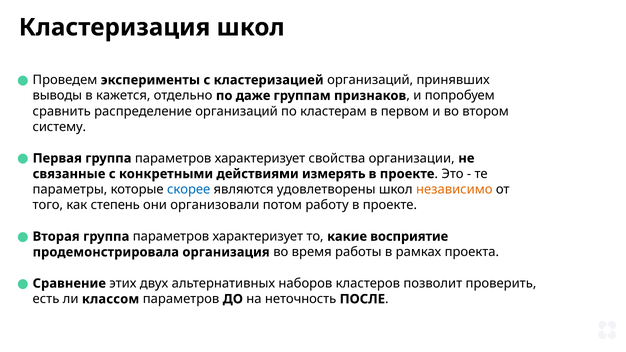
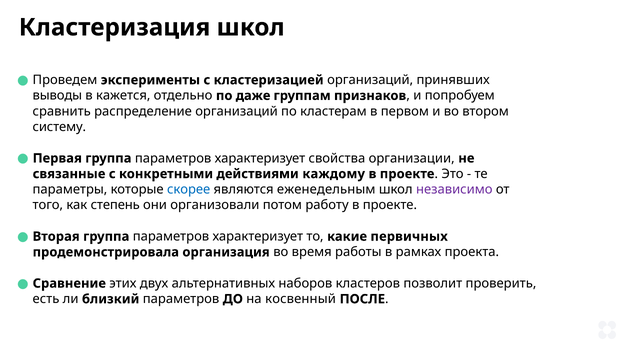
измерять: измерять -> каждому
удовлетворены: удовлетворены -> еженедельным
независимо colour: orange -> purple
восприятие: восприятие -> первичных
классом: классом -> близкий
неточность: неточность -> косвенный
